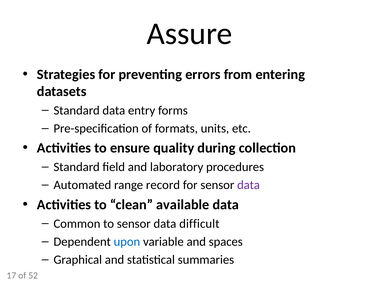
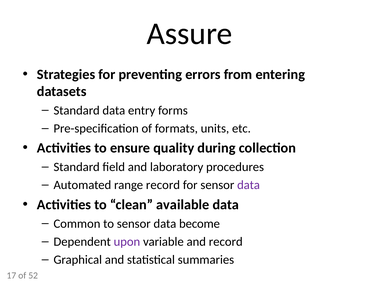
difficult: difficult -> become
upon colour: blue -> purple
and spaces: spaces -> record
